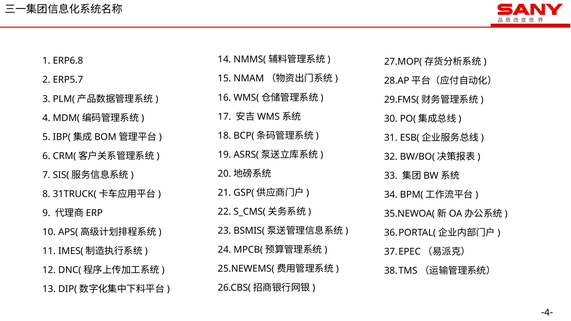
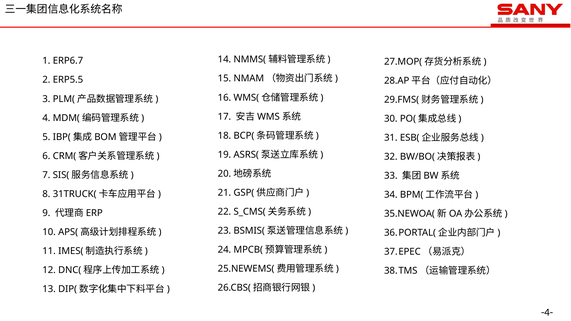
ERP6.8: ERP6.8 -> ERP6.7
ERP5.7: ERP5.7 -> ERP5.5
